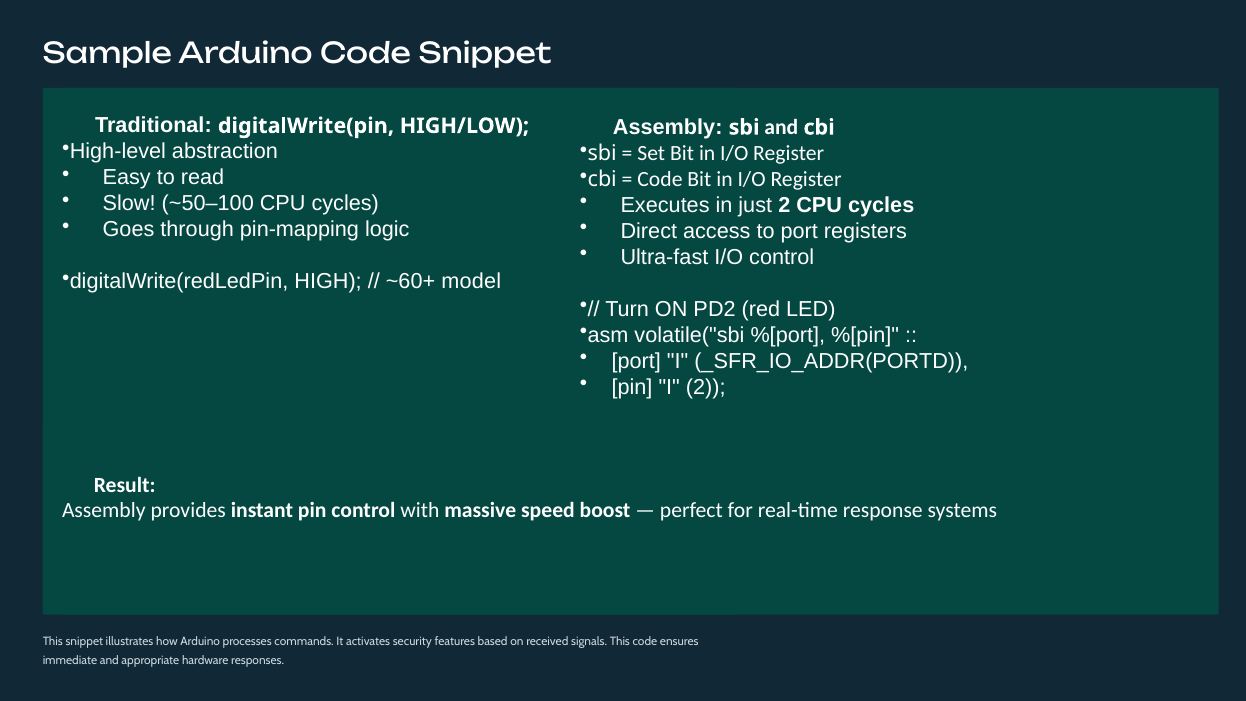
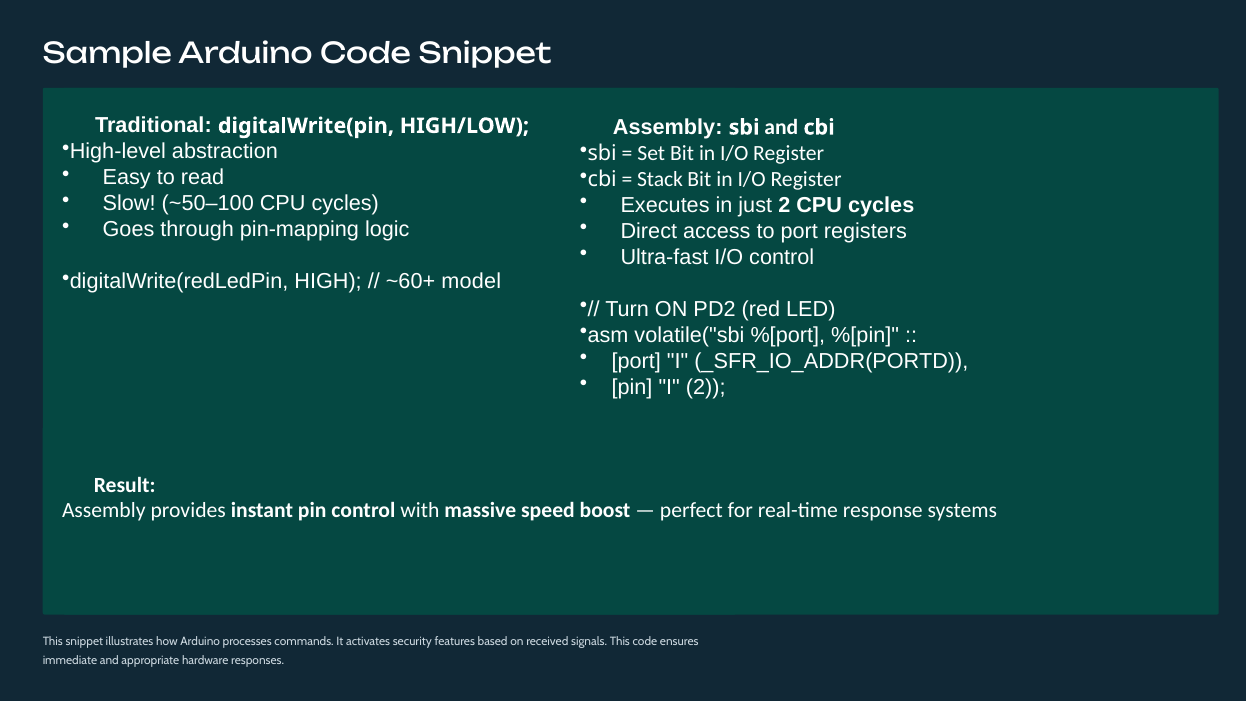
Code at (660, 179): Code -> Stack
